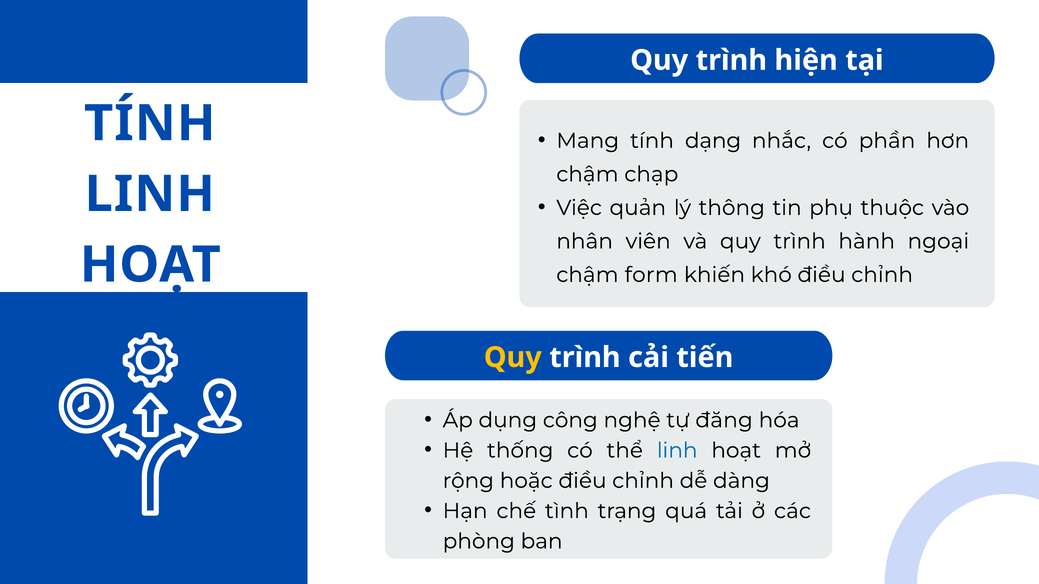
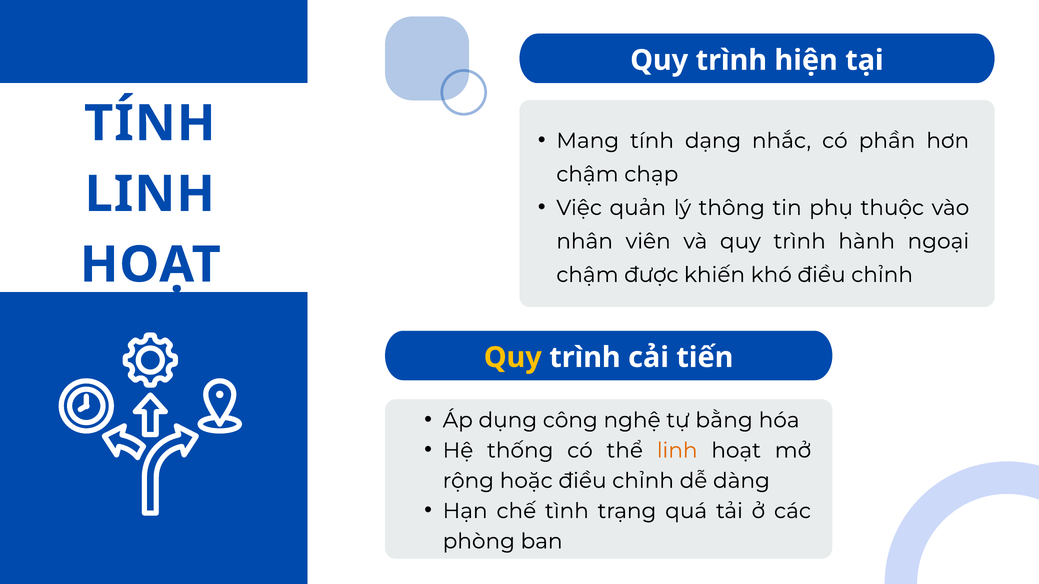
form: form -> được
đăng: đăng -> bằng
linh at (677, 451) colour: blue -> orange
